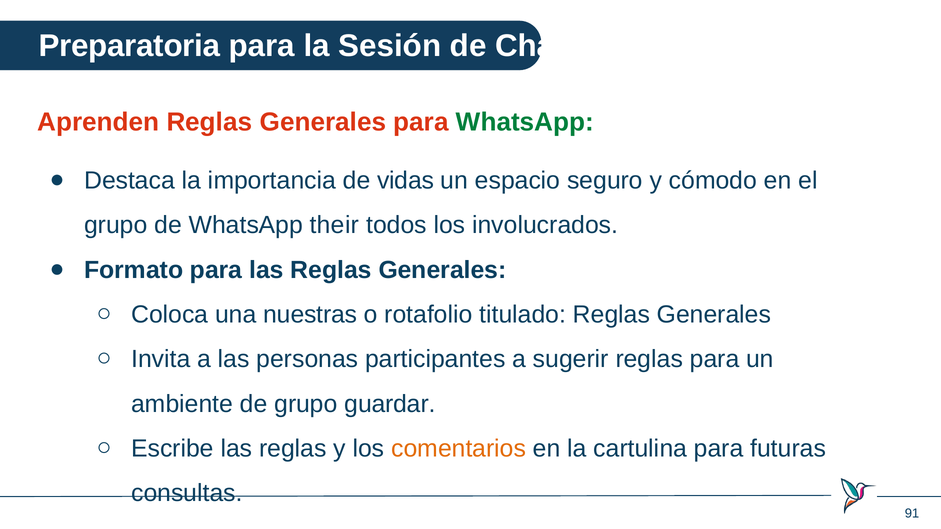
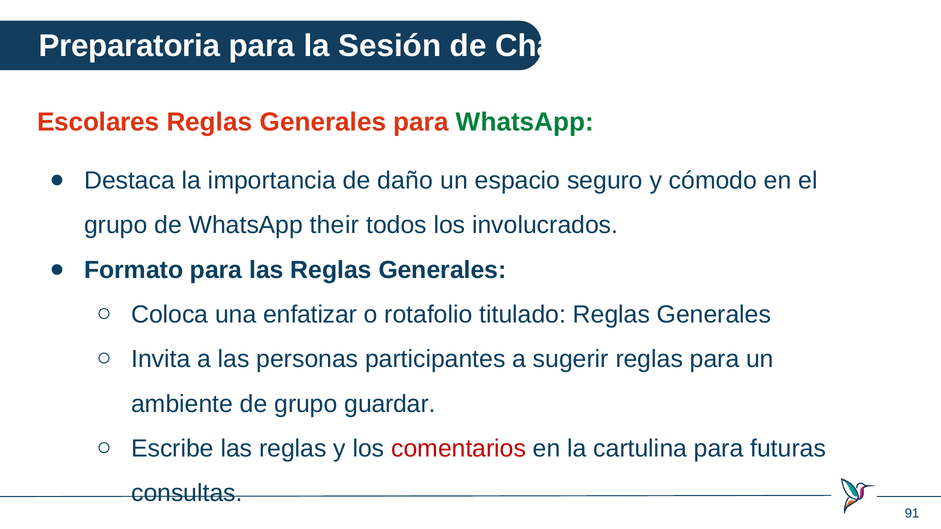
Aprenden: Aprenden -> Escolares
vidas: vidas -> daño
nuestras: nuestras -> enfatizar
comentarios colour: orange -> red
